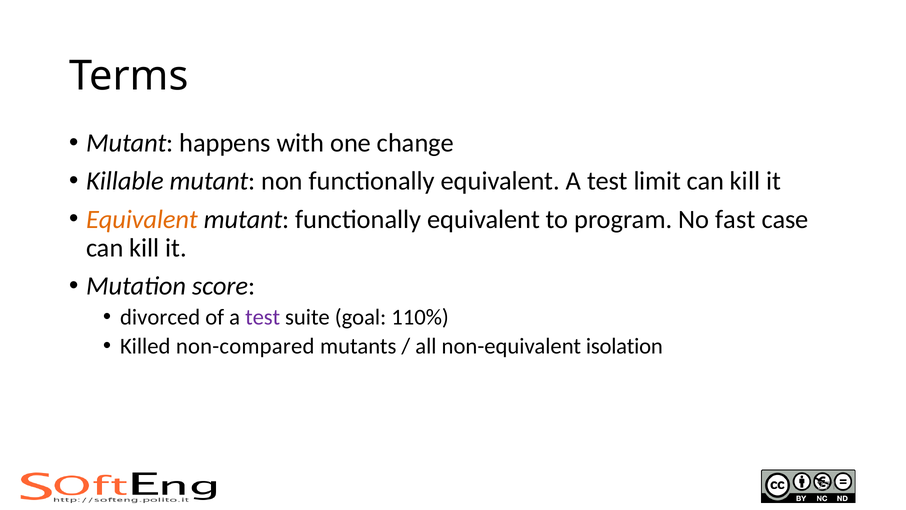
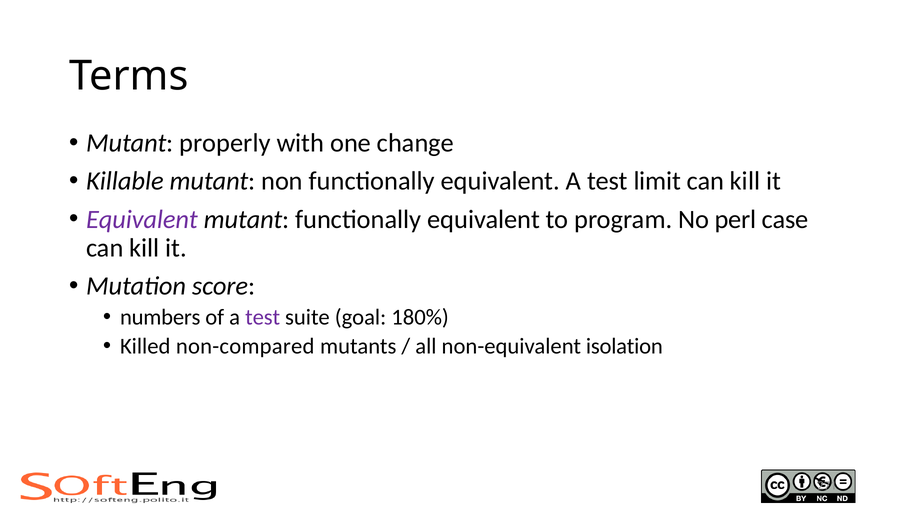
happens: happens -> properly
Equivalent at (142, 219) colour: orange -> purple
fast: fast -> perl
divorced: divorced -> numbers
110%: 110% -> 180%
